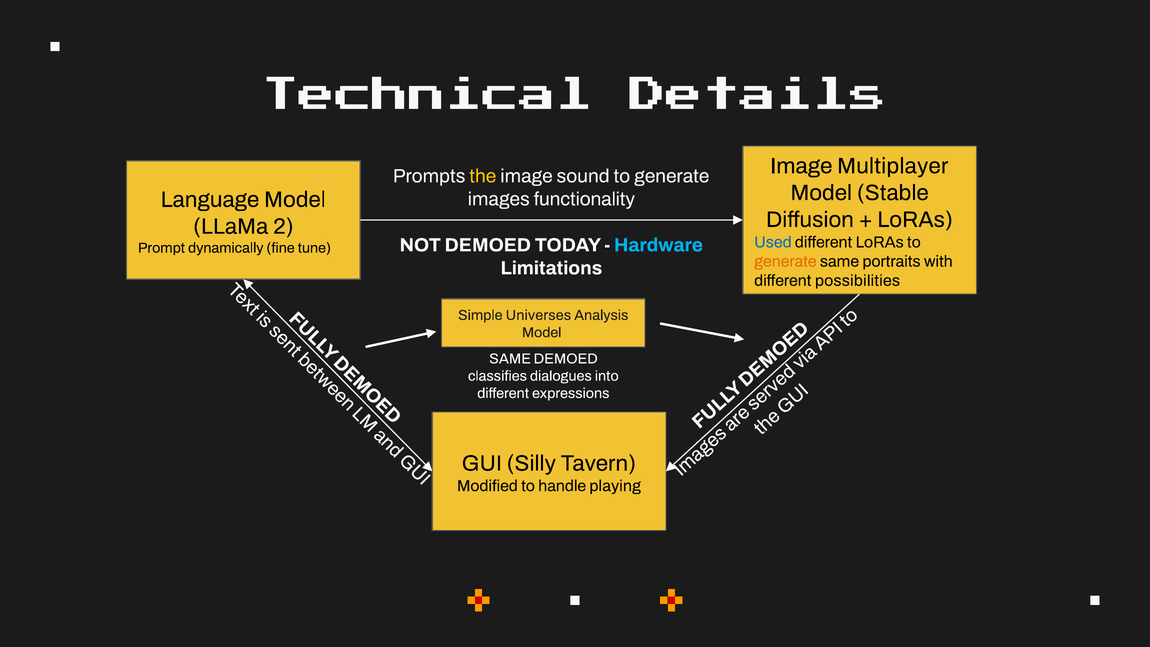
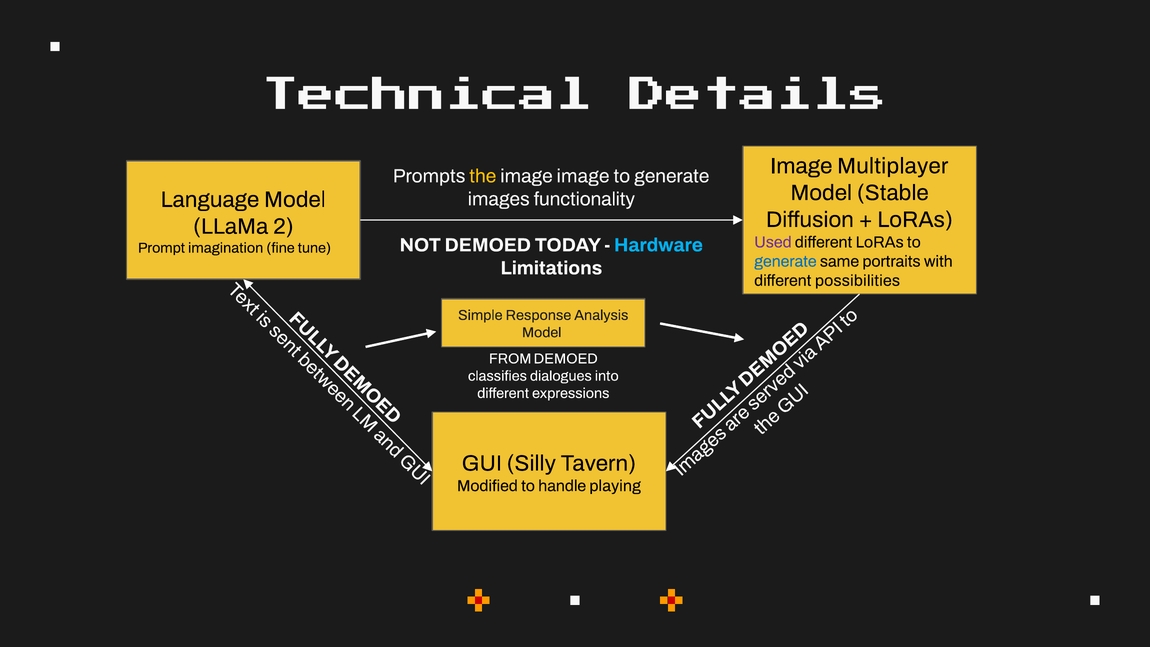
image sound: sound -> image
Used colour: blue -> purple
dynamically: dynamically -> imagination
generate at (785, 261) colour: orange -> blue
Universes: Universes -> Response
SAME at (510, 359): SAME -> FROM
